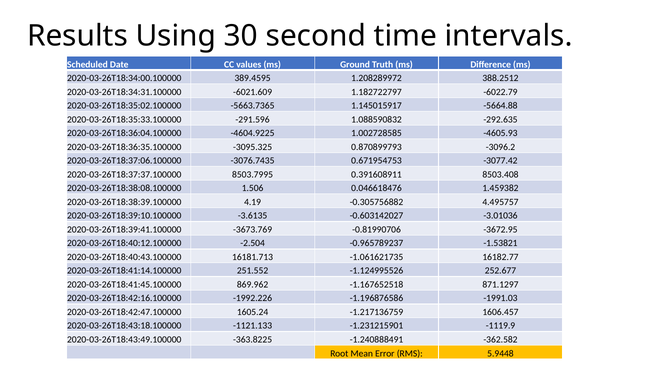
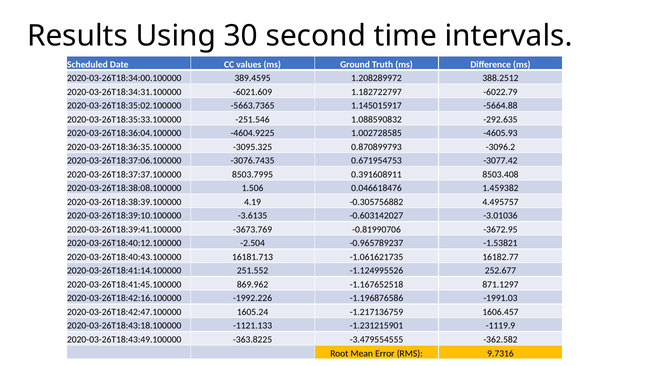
-291.596: -291.596 -> -251.546
-1.240888491: -1.240888491 -> -3.479554555
5.9448: 5.9448 -> 9.7316
